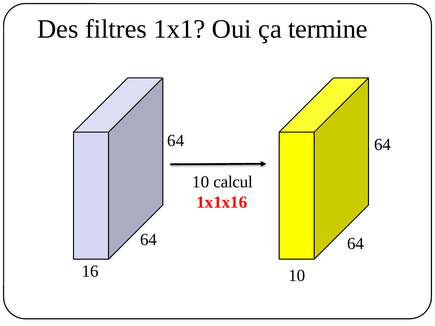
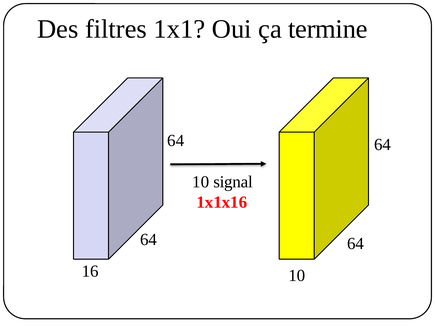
calcul: calcul -> signal
